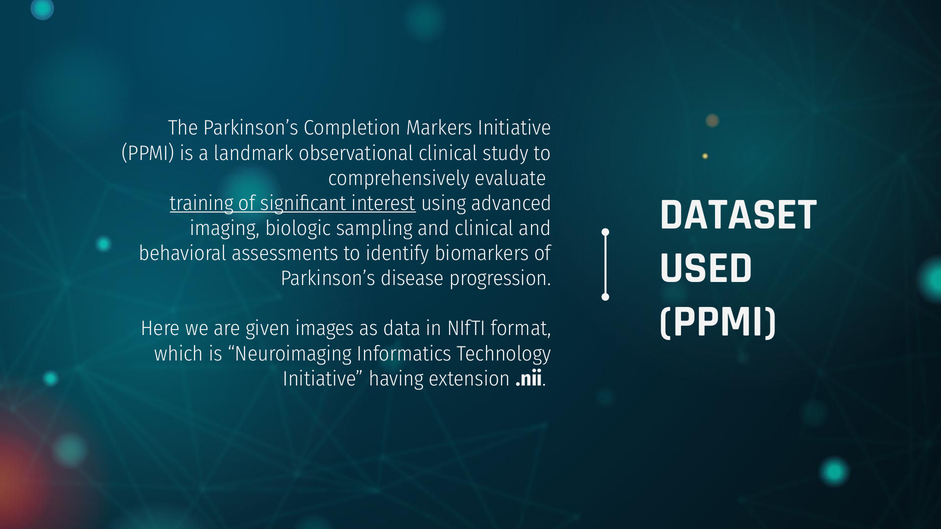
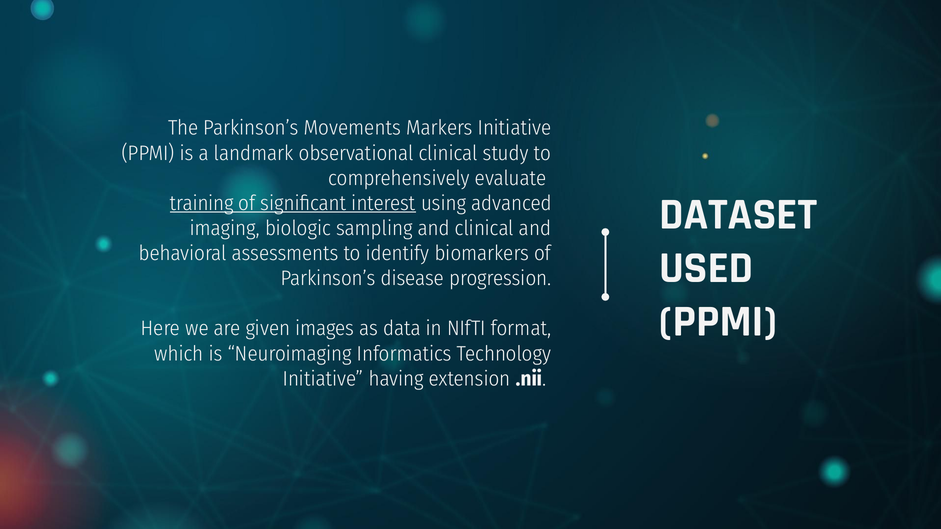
Completion: Completion -> Movements
